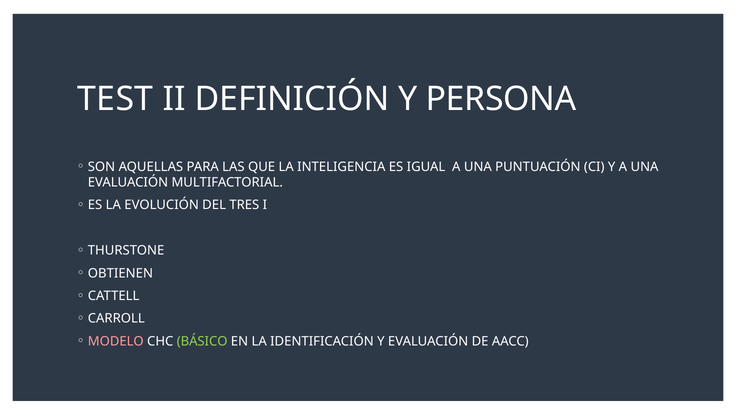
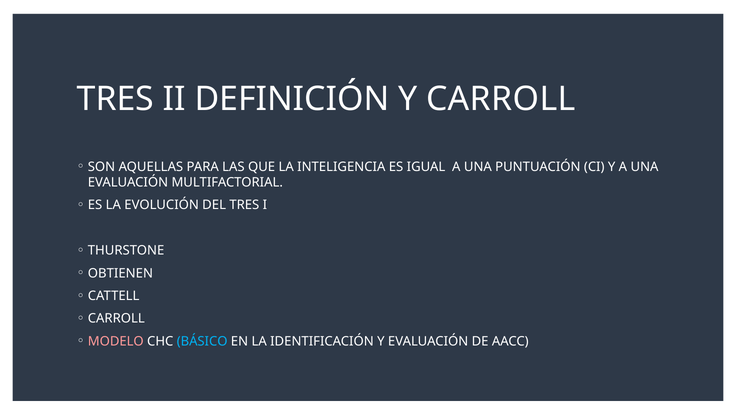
TEST at (115, 99): TEST -> TRES
Y PERSONA: PERSONA -> CARROLL
BÁSICO colour: light green -> light blue
